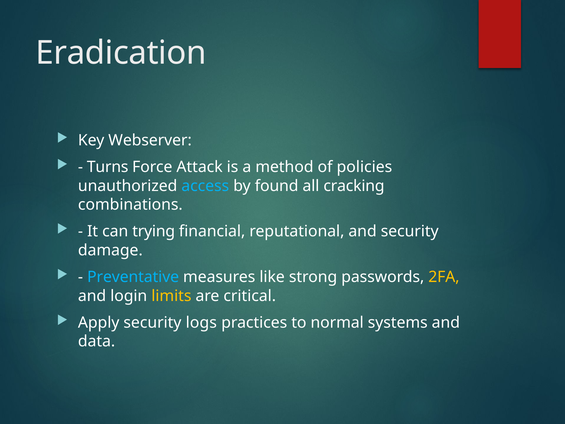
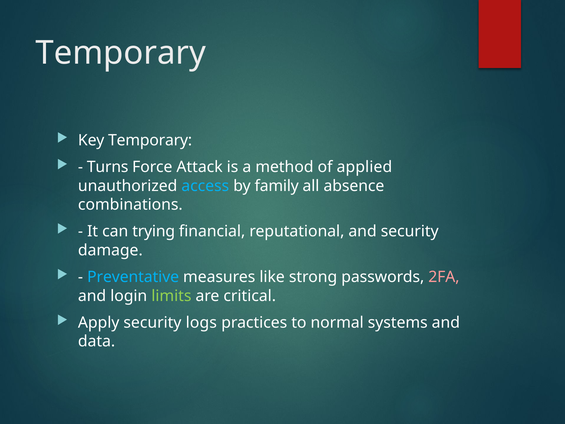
Eradication at (121, 53): Eradication -> Temporary
Key Webserver: Webserver -> Temporary
policies: policies -> applied
found: found -> family
cracking: cracking -> absence
2FA colour: yellow -> pink
limits colour: yellow -> light green
